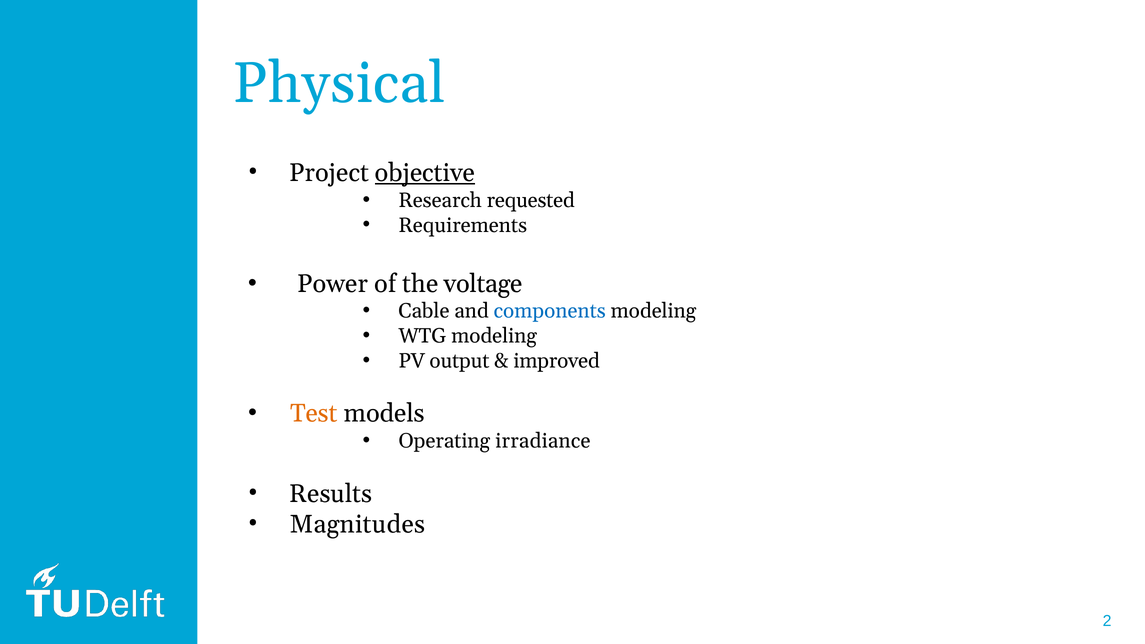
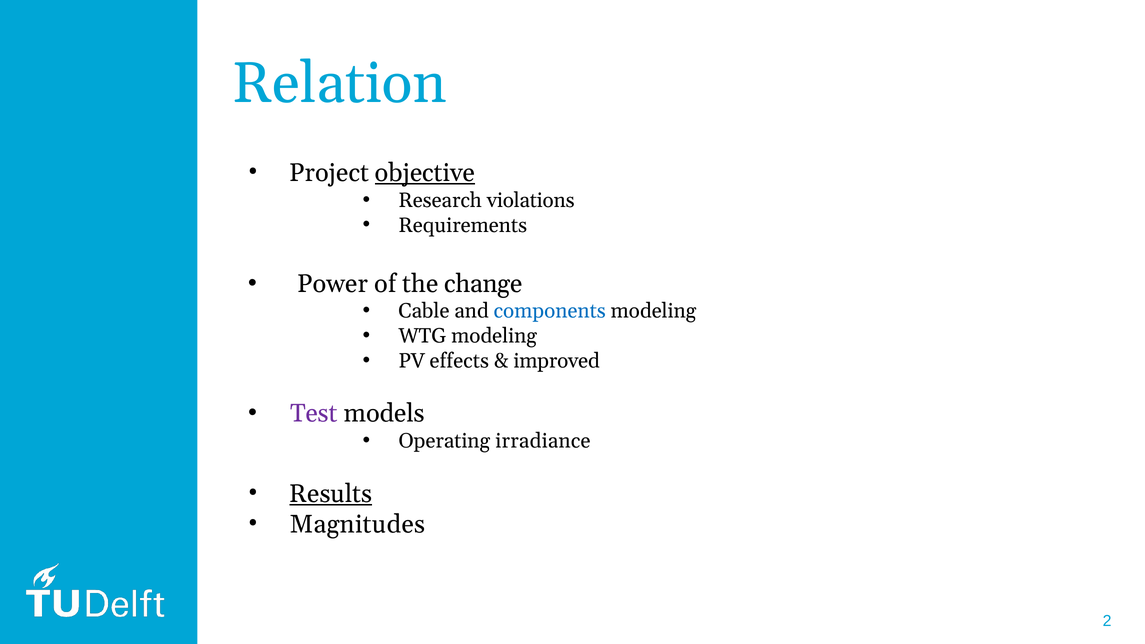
Physical: Physical -> Relation
requested: requested -> violations
voltage: voltage -> change
output: output -> effects
Test colour: orange -> purple
Results underline: none -> present
